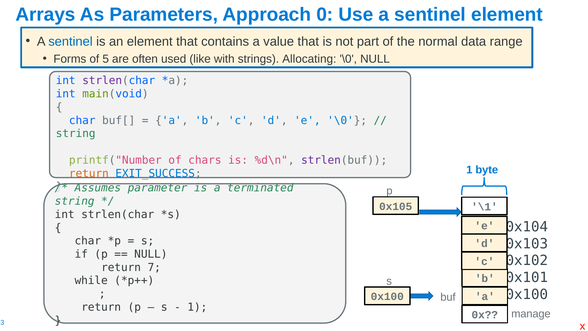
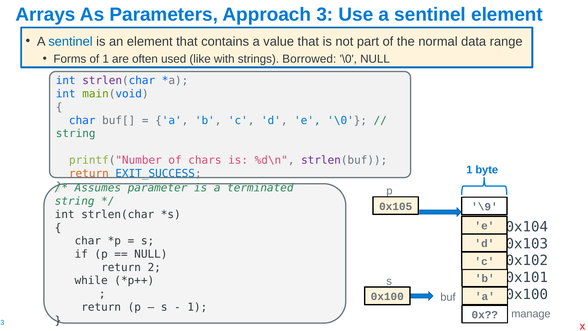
0: 0 -> 3
of 5: 5 -> 1
Allocating: Allocating -> Borrowed
\1: \1 -> \9
7: 7 -> 2
